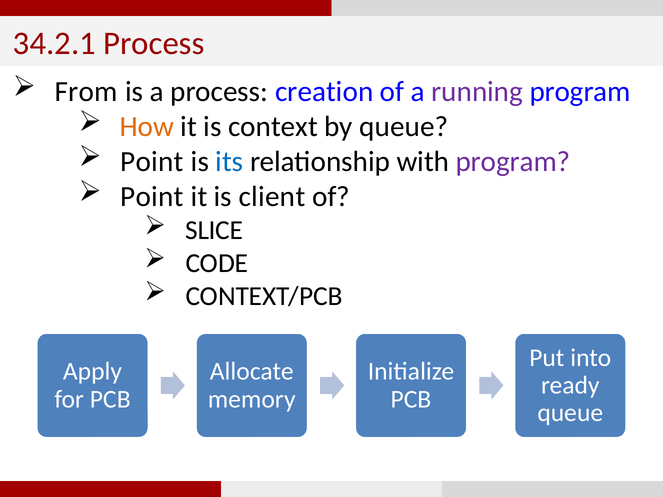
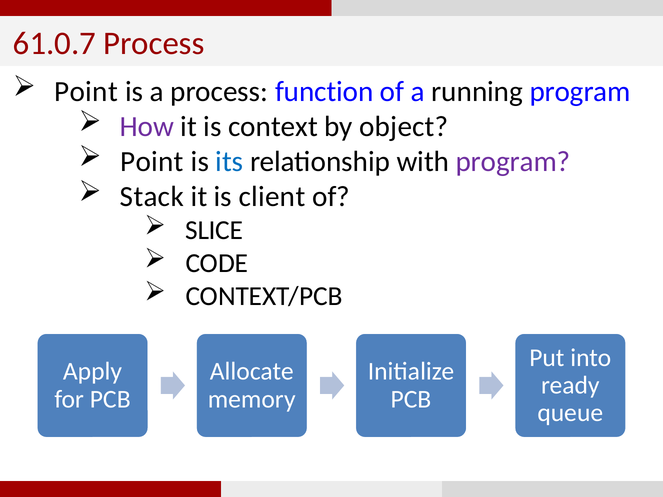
34.2.1: 34.2.1 -> 61.0.7
From at (86, 91): From -> Point
creation: creation -> function
running colour: purple -> black
How colour: orange -> purple
by queue: queue -> object
Point at (152, 197): Point -> Stack
